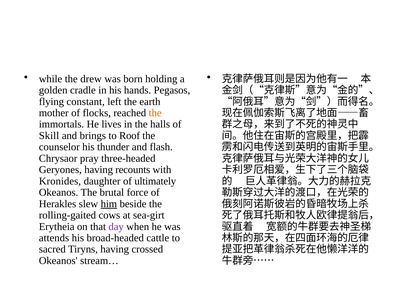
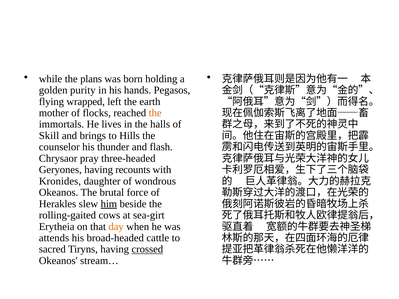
drew: drew -> plans
cradle: cradle -> purity
constant: constant -> wrapped
Roof: Roof -> Hills
ultimately: ultimately -> wondrous
day colour: purple -> orange
crossed underline: none -> present
